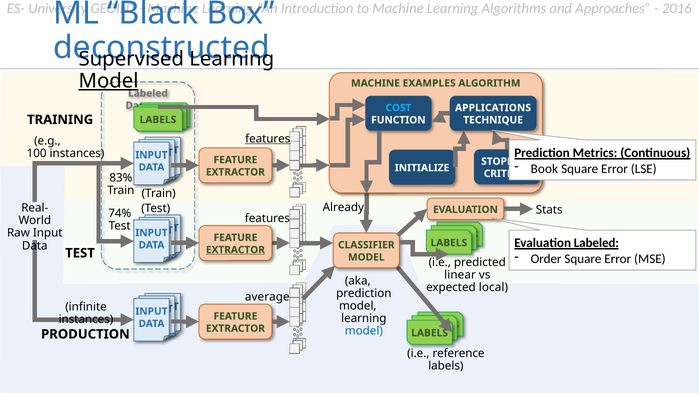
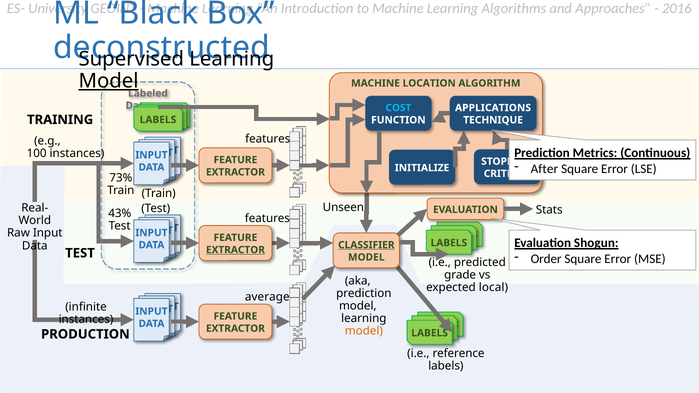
EXAMPLES: EXAMPLES -> LOCATION
features at (268, 139) underline: present -> none
Book: Book -> After
83%: 83% -> 73%
Already: Already -> Unseen
74%: 74% -> 43%
Evaluation Labeled: Labeled -> Shogun
CLASSIFIER underline: none -> present
linear: linear -> grade
model at (364, 331) colour: blue -> orange
